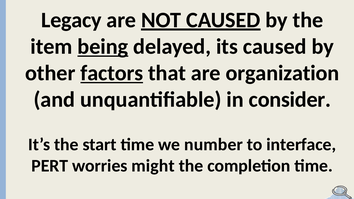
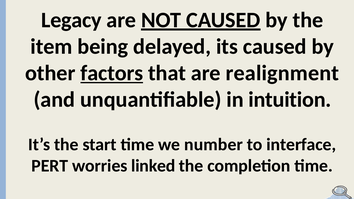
being underline: present -> none
organization: organization -> realignment
consider: consider -> intuition
might: might -> linked
